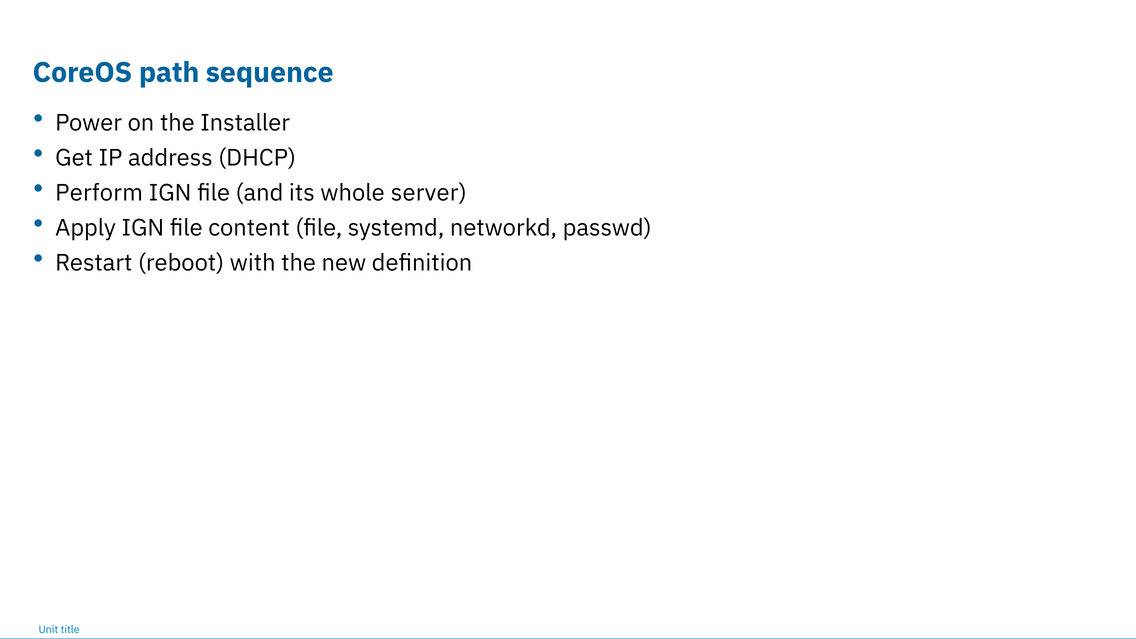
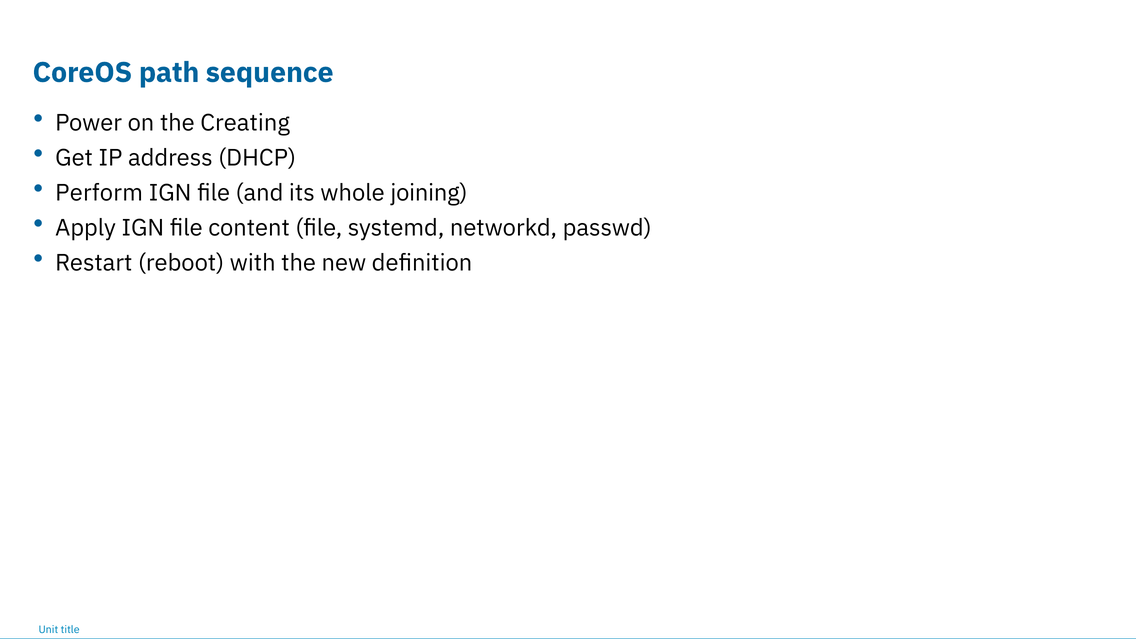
Installer: Installer -> Creating
server: server -> joining
